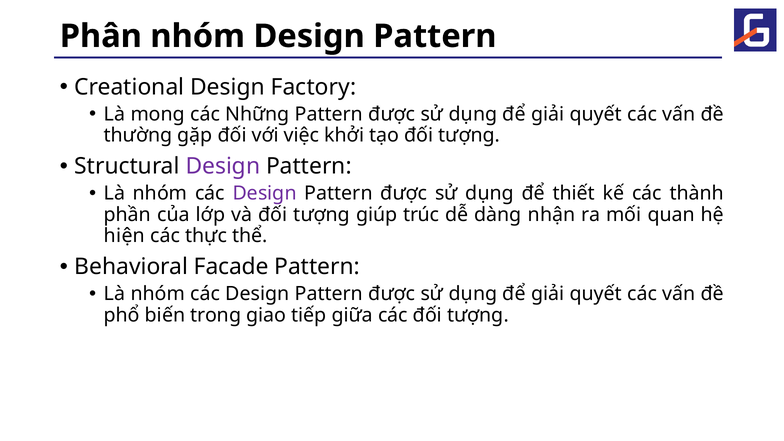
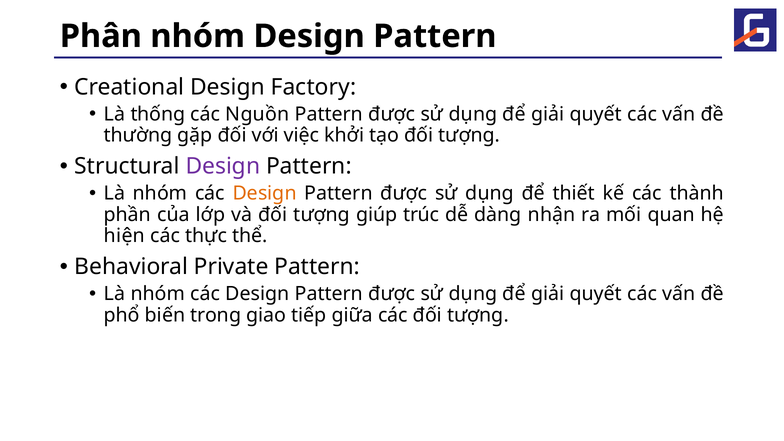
mong: mong -> thống
Những: Những -> Nguồn
Design at (265, 193) colour: purple -> orange
Facade: Facade -> Private
